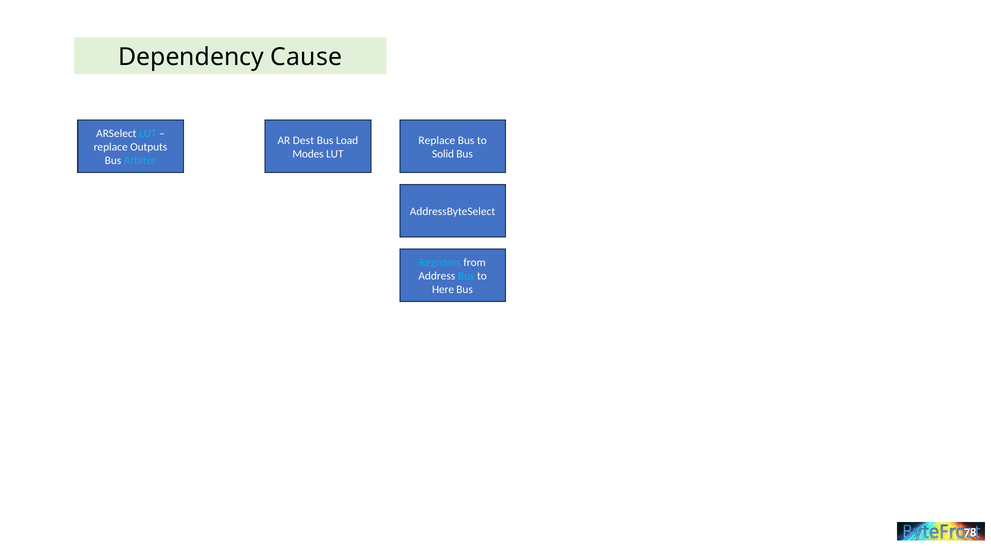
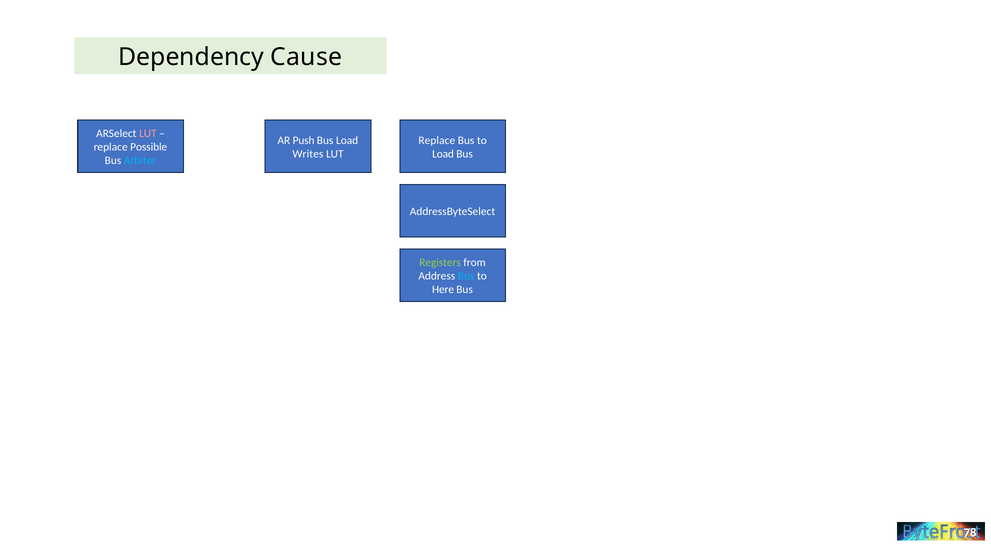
LUT at (148, 134) colour: light blue -> pink
Dest: Dest -> Push
Outputs: Outputs -> Possible
Modes: Modes -> Writes
Solid at (443, 154): Solid -> Load
Registers colour: light blue -> light green
